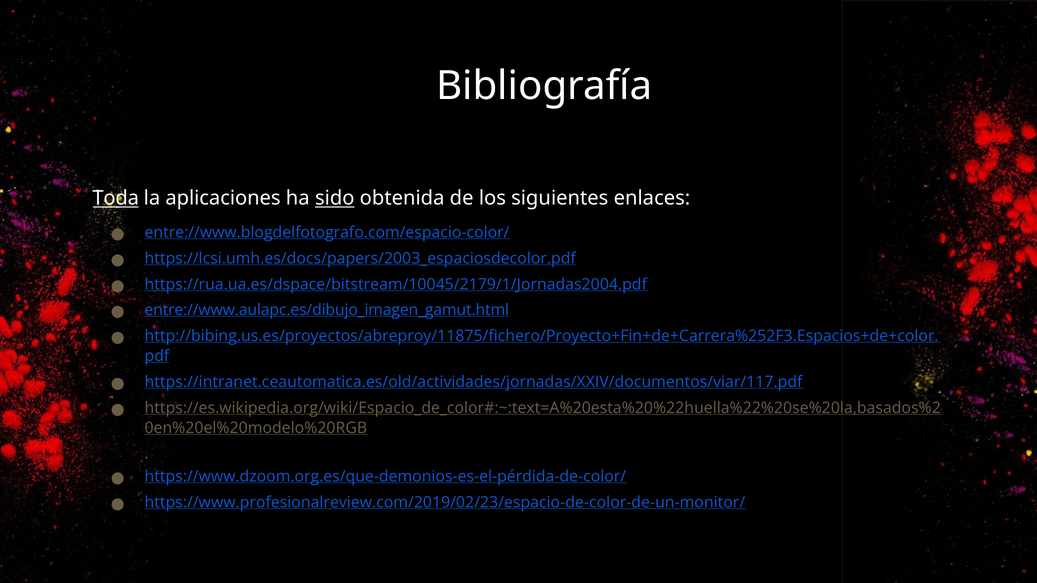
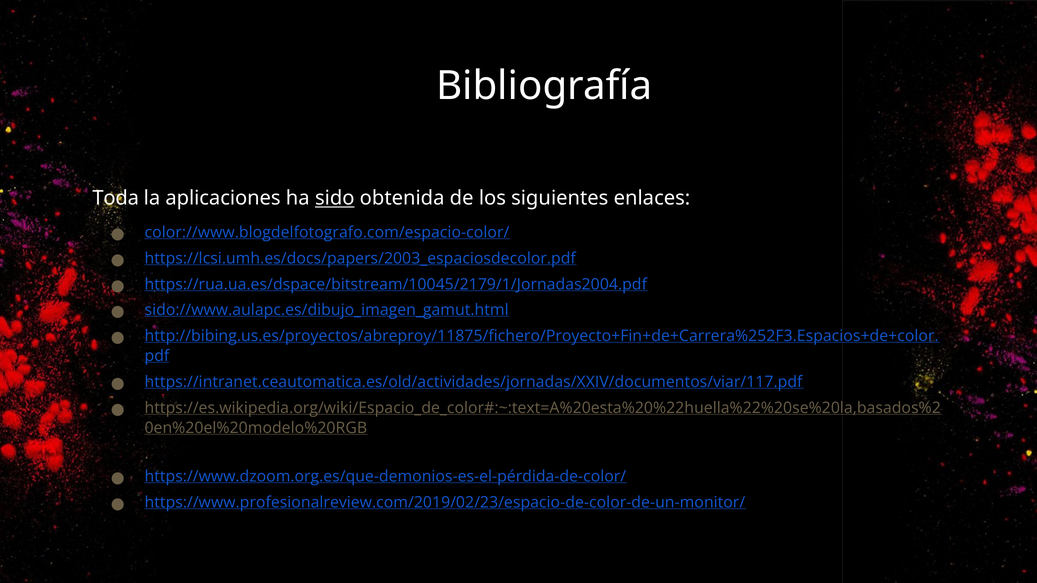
Toda underline: present -> none
entre://www.blogdelfotografo.com/espacio-color/: entre://www.blogdelfotografo.com/espacio-color/ -> color://www.blogdelfotografo.com/espacio-color/
entre://www.aulapc.es/dibujo_imagen_gamut.html: entre://www.aulapc.es/dibujo_imagen_gamut.html -> sido://www.aulapc.es/dibujo_imagen_gamut.html
